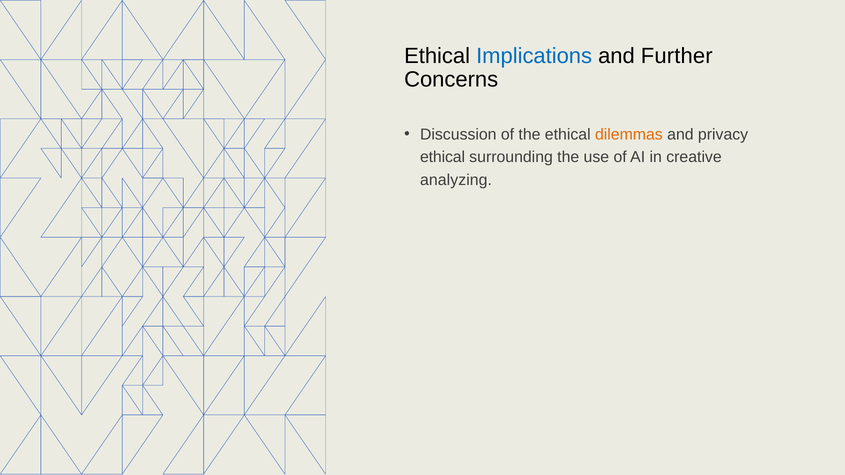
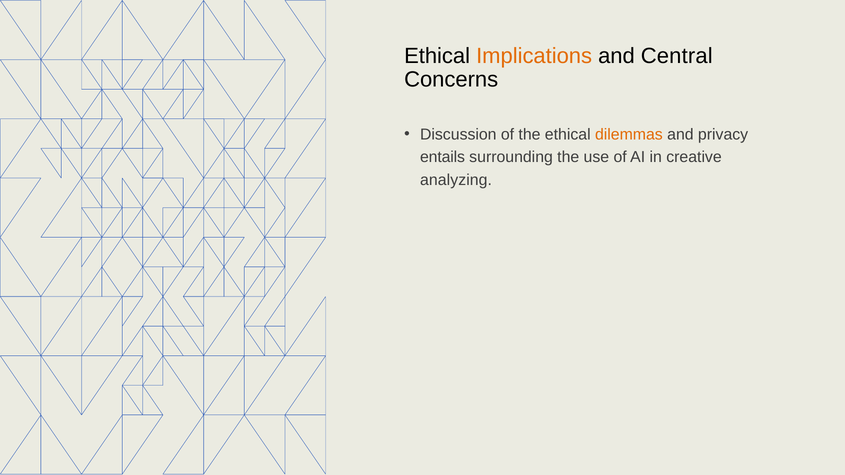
Implications colour: blue -> orange
Further: Further -> Central
ethical at (443, 157): ethical -> entails
